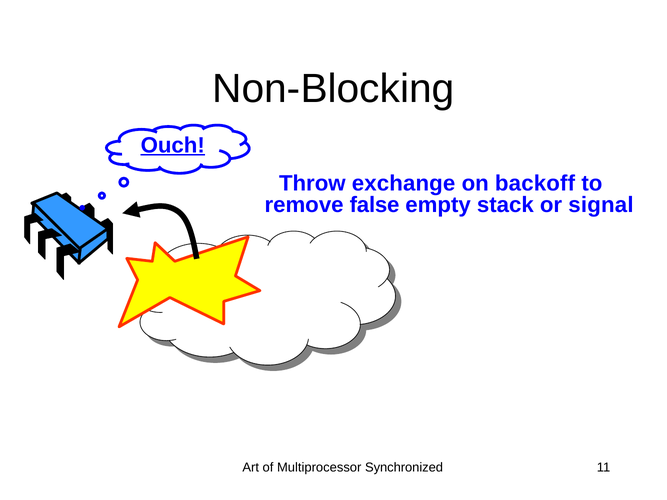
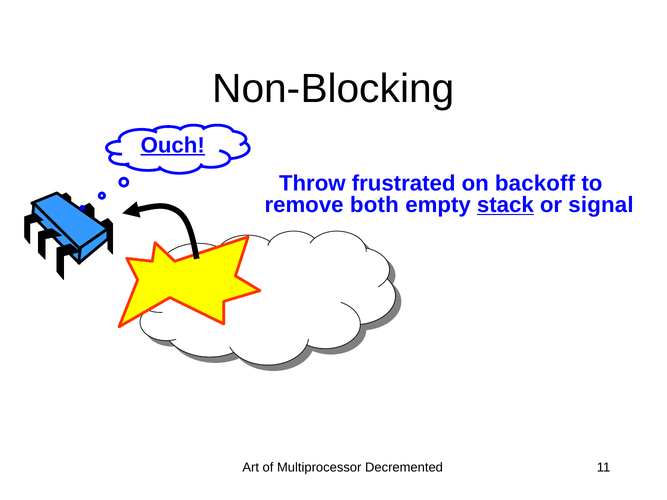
exchange: exchange -> frustrated
false: false -> both
stack underline: none -> present
Synchronized: Synchronized -> Decremented
